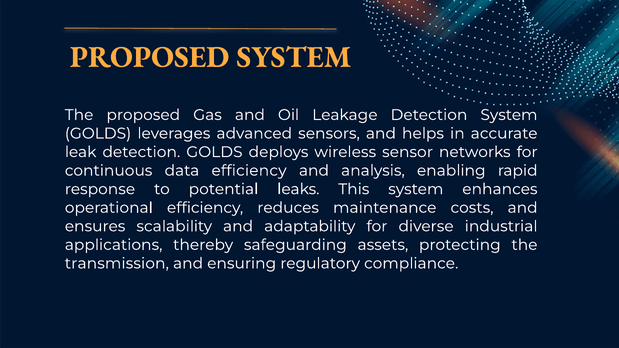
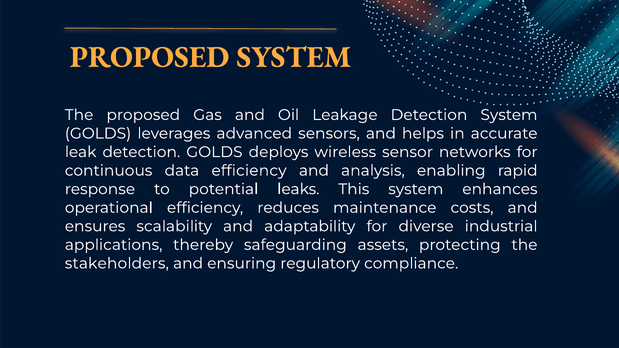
transmission: transmission -> stakeholders
